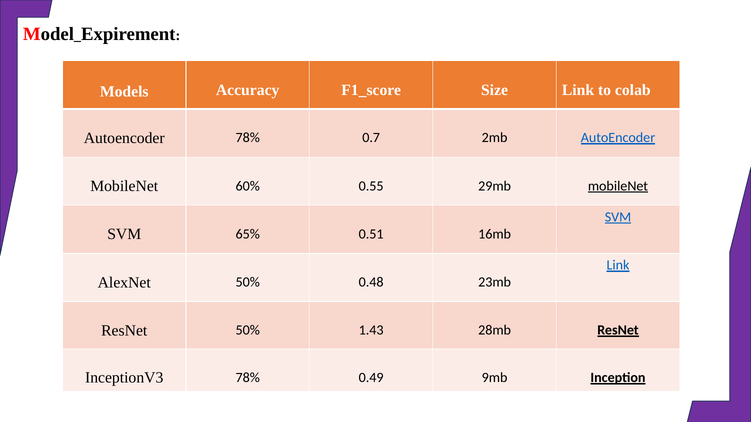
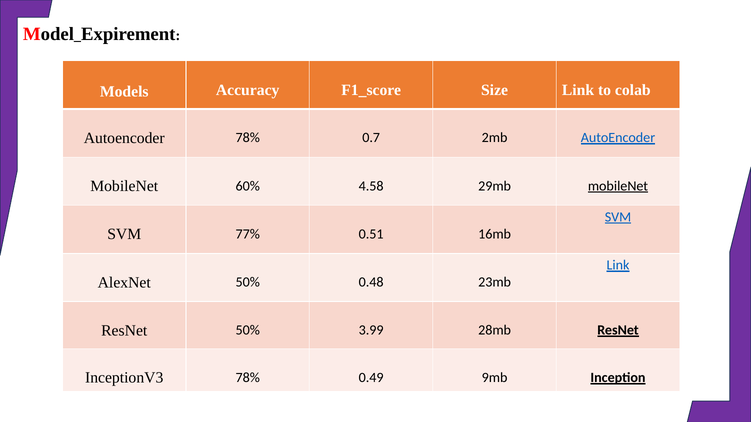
0.55: 0.55 -> 4.58
65%: 65% -> 77%
1.43: 1.43 -> 3.99
